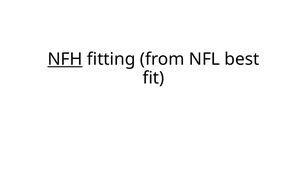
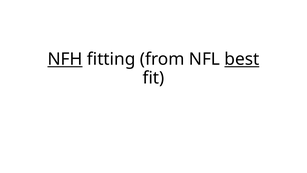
best underline: none -> present
